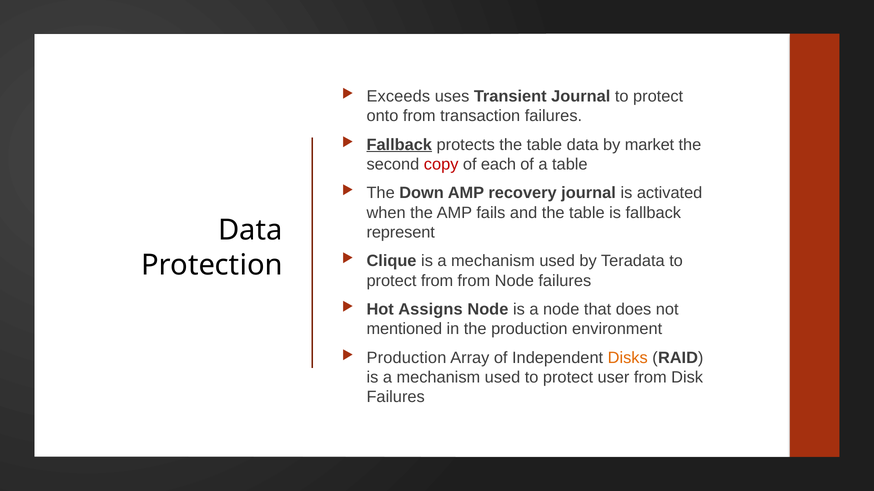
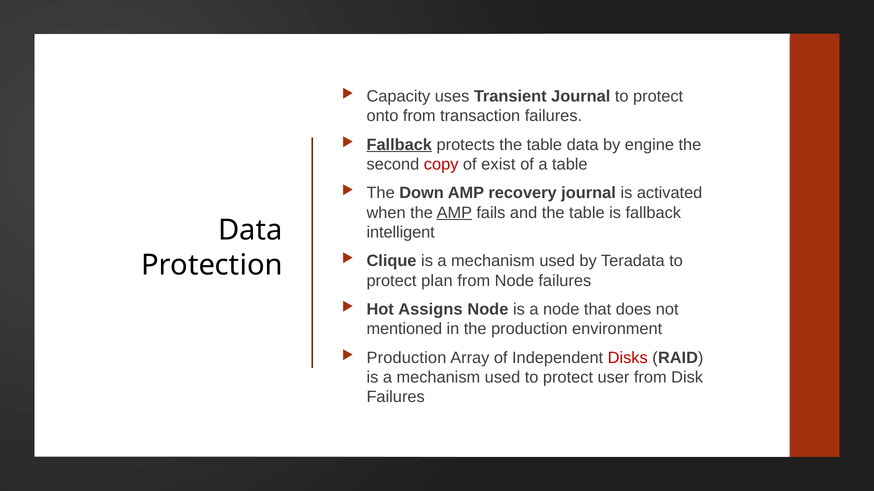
Exceeds: Exceeds -> Capacity
market: market -> engine
each: each -> exist
AMP at (454, 213) underline: none -> present
represent: represent -> intelligent
protect from: from -> plan
Disks colour: orange -> red
